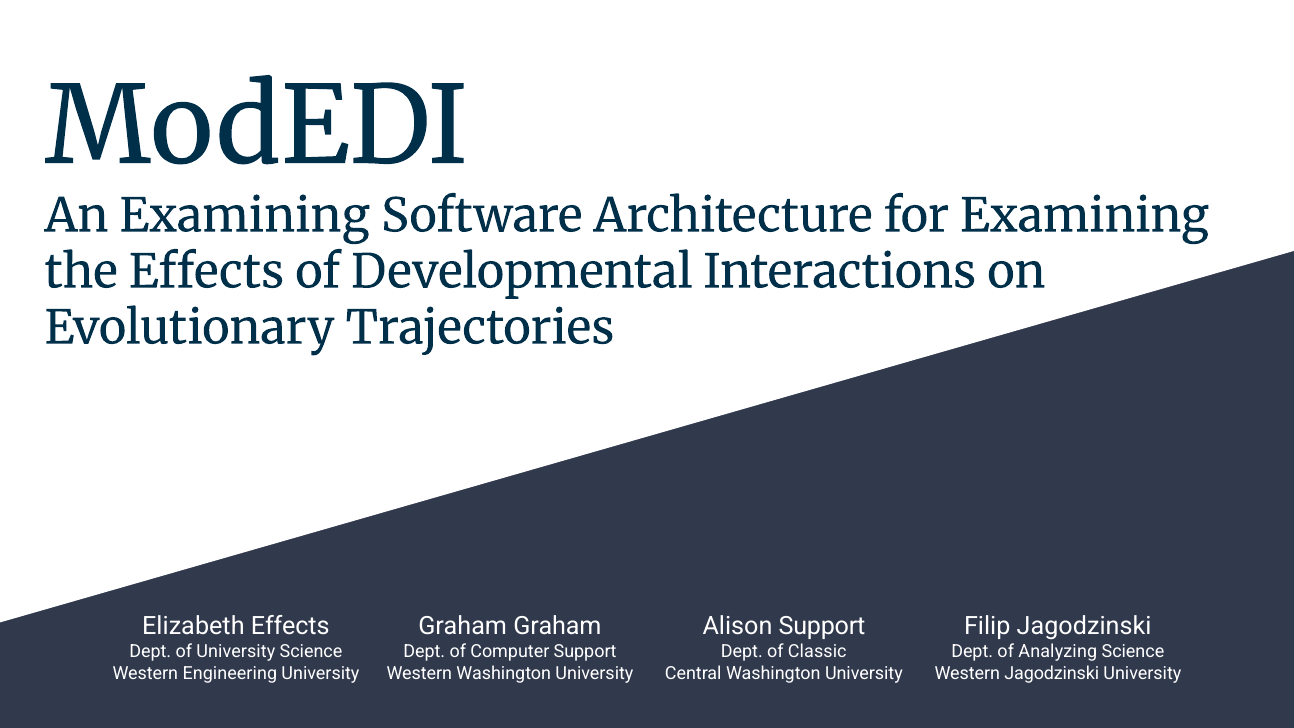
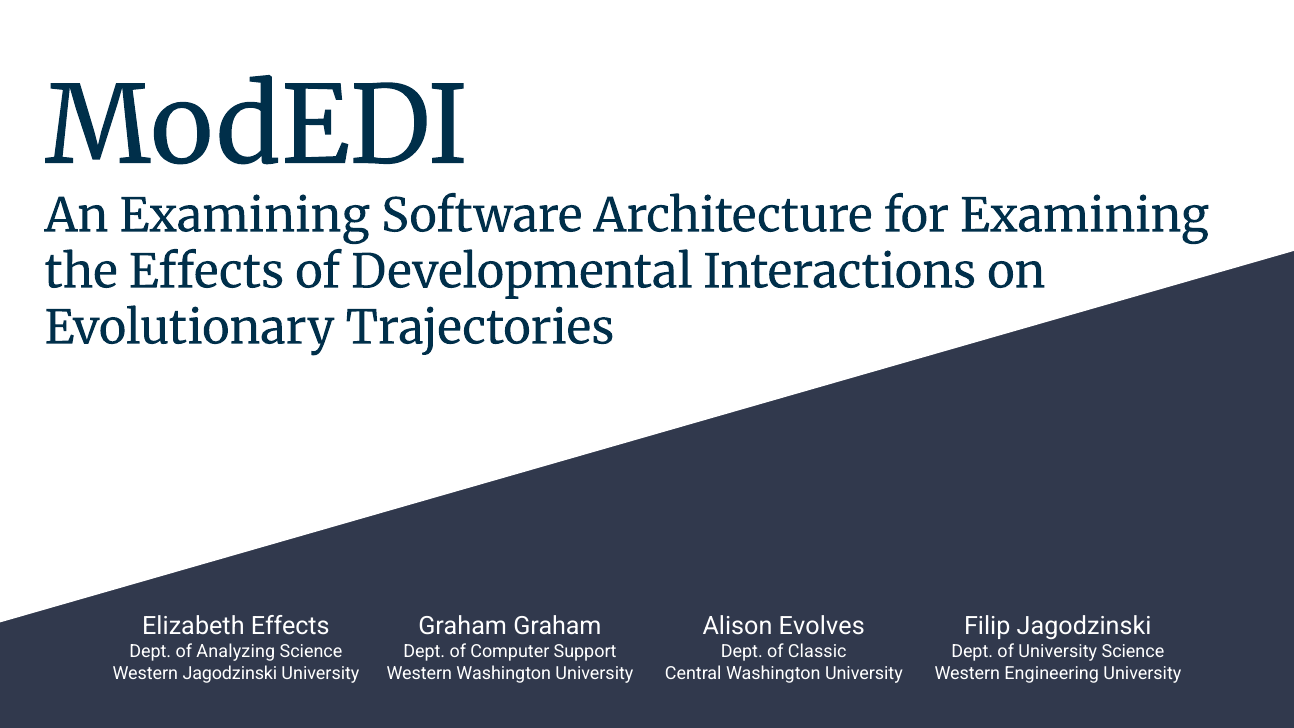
Alison Support: Support -> Evolves
of University: University -> Analyzing
of Analyzing: Analyzing -> University
Western Jagodzinski: Jagodzinski -> Engineering
Western Engineering: Engineering -> Jagodzinski
